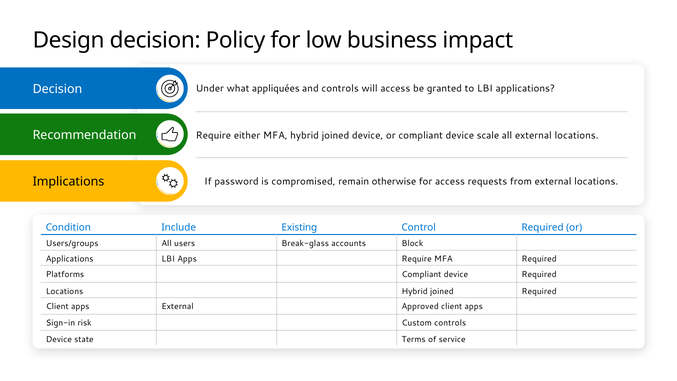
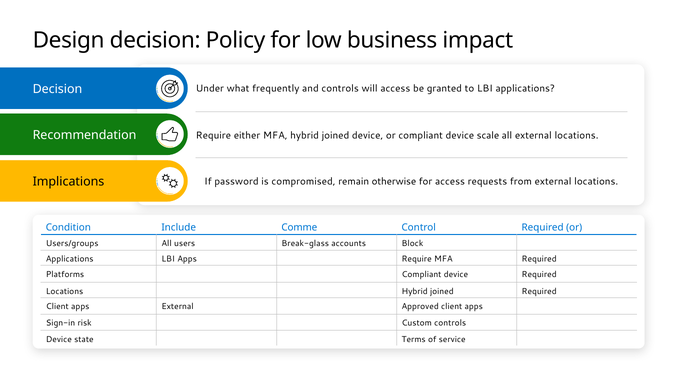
appliquées: appliquées -> frequently
Existing: Existing -> Comme
